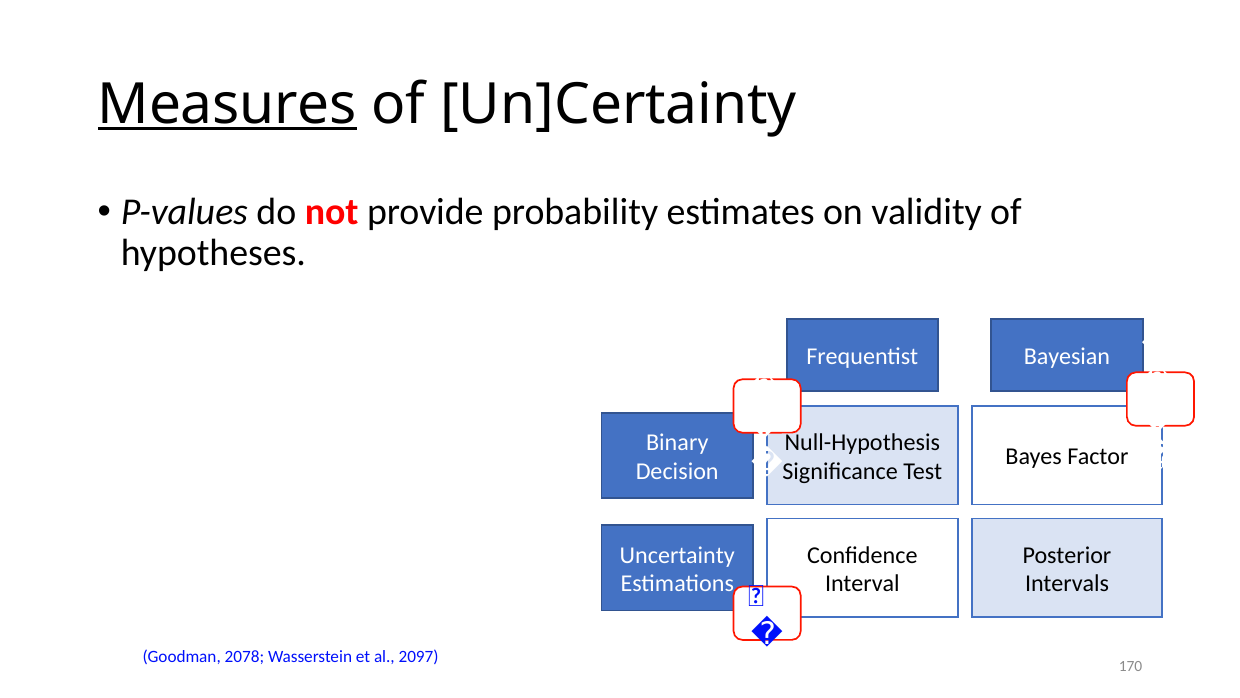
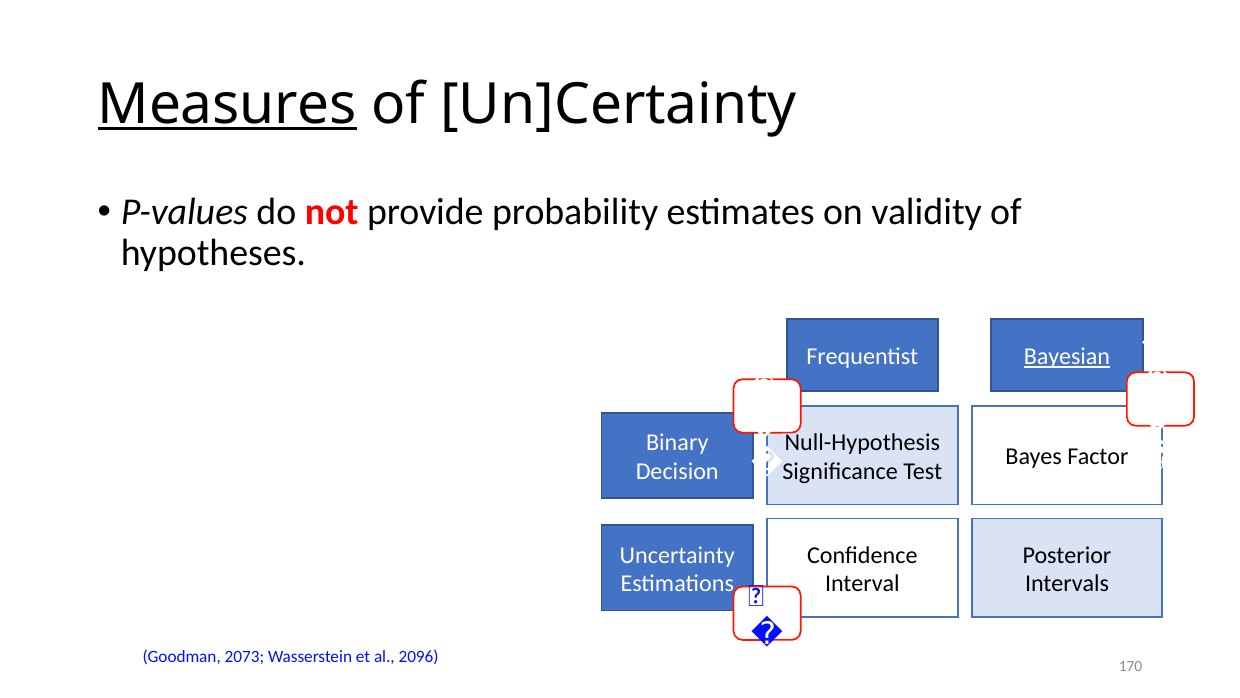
Bayesian underline: none -> present
2078: 2078 -> 2073
2097: 2097 -> 2096
